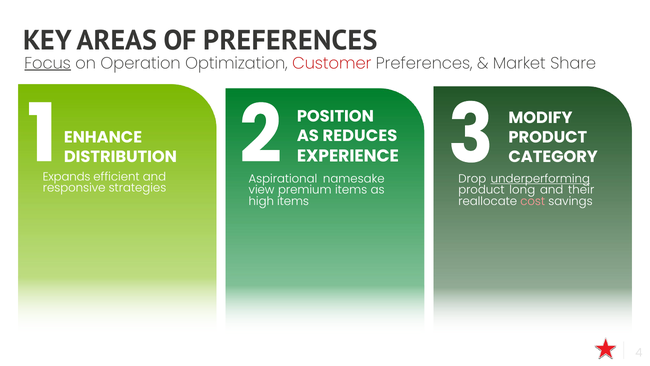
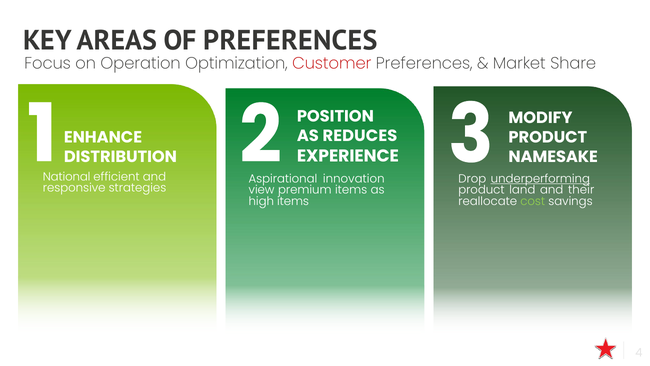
Focus underline: present -> none
CATEGORY: CATEGORY -> NAMESAKE
Expands: Expands -> National
namesake: namesake -> innovation
long: long -> land
cost colour: pink -> light green
